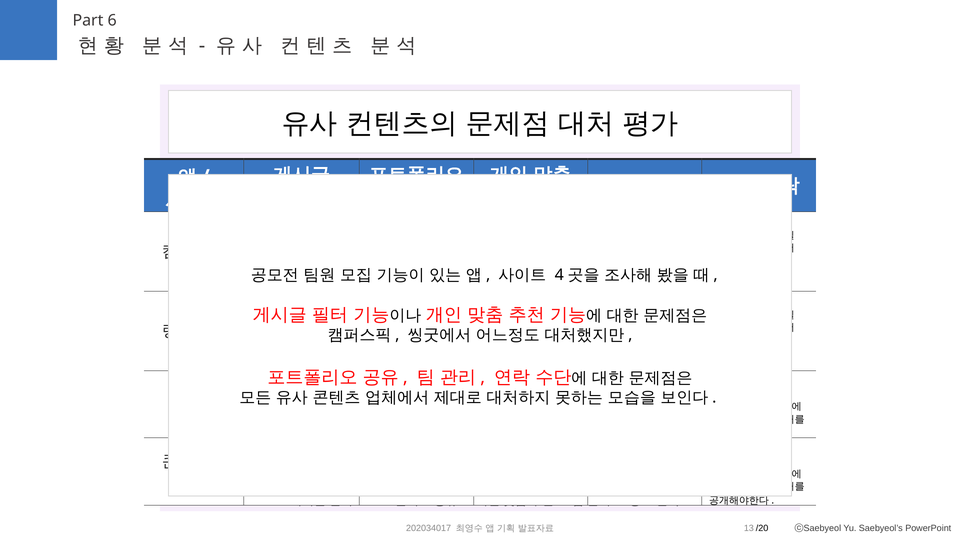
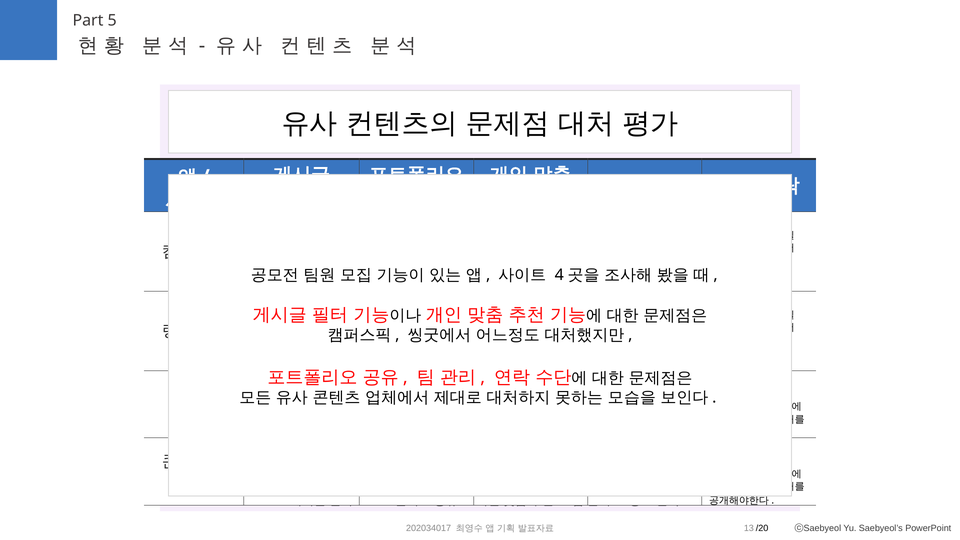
6: 6 -> 5
